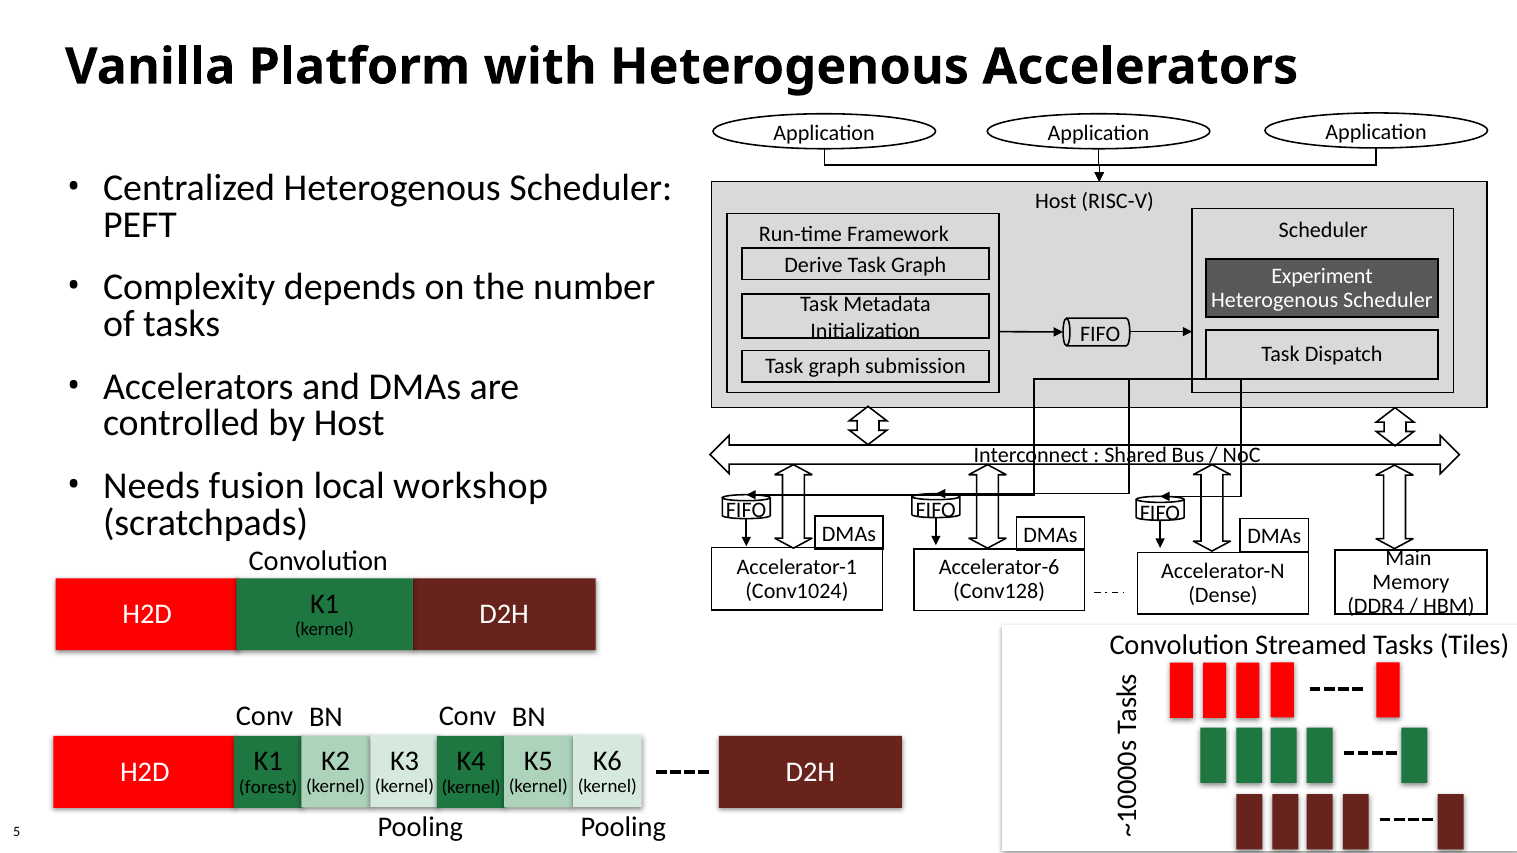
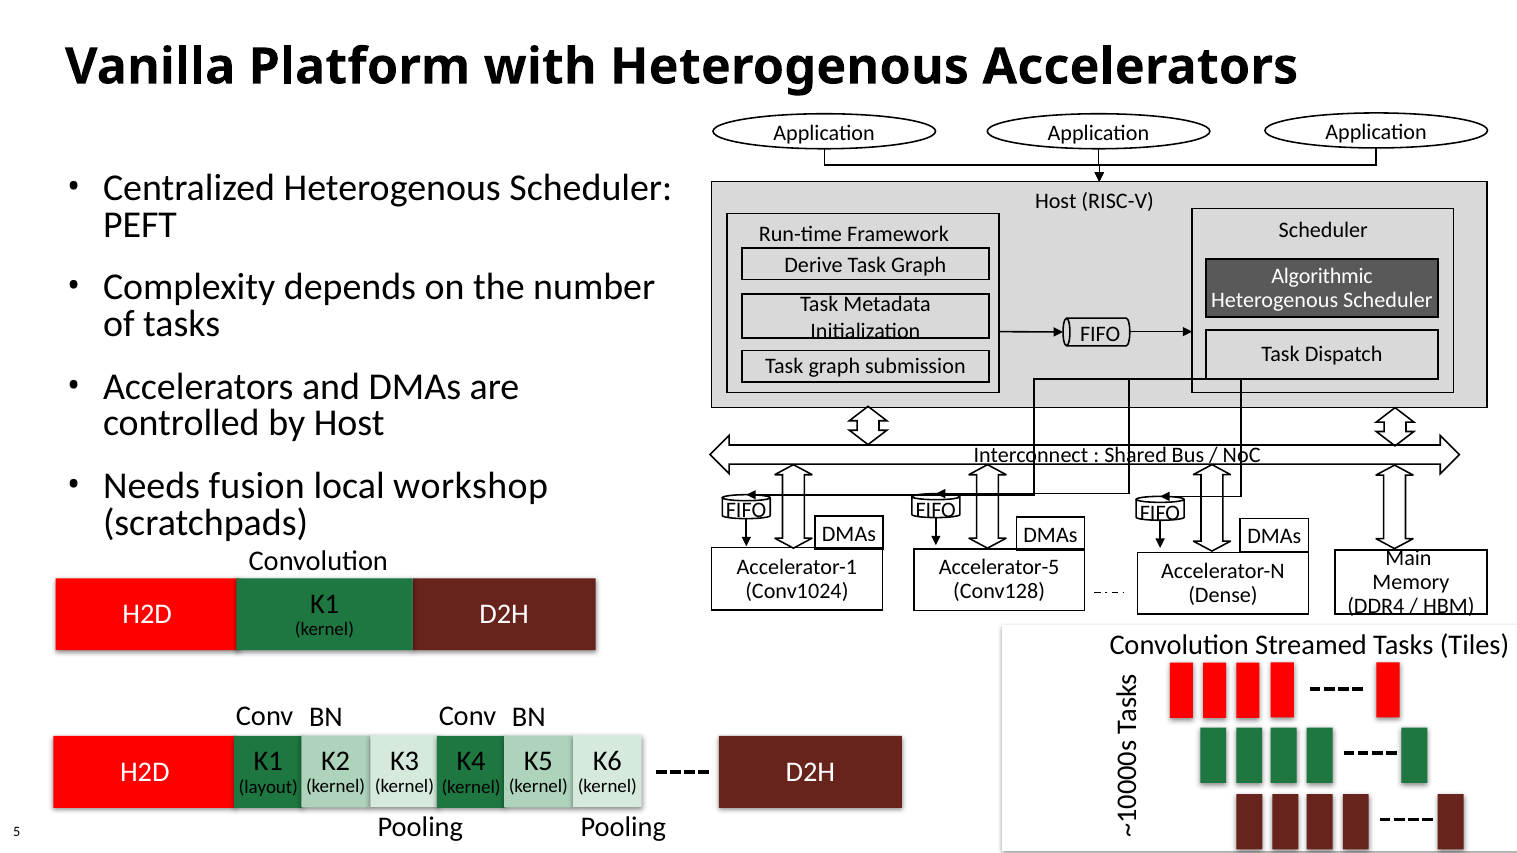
Experiment: Experiment -> Algorithmic
Accelerator-6: Accelerator-6 -> Accelerator-5
forest: forest -> layout
